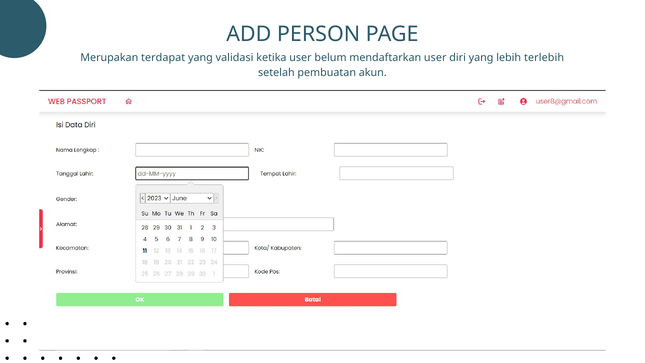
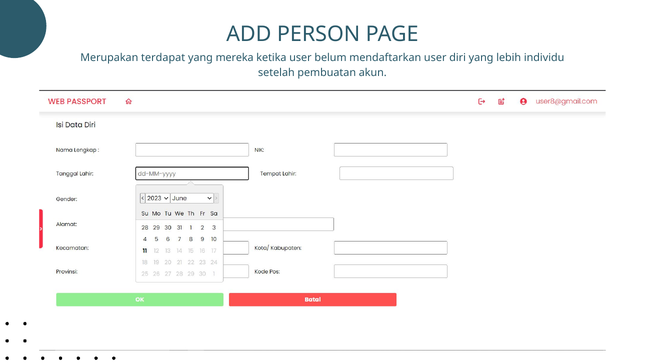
validasi: validasi -> mereka
terlebih: terlebih -> individu
